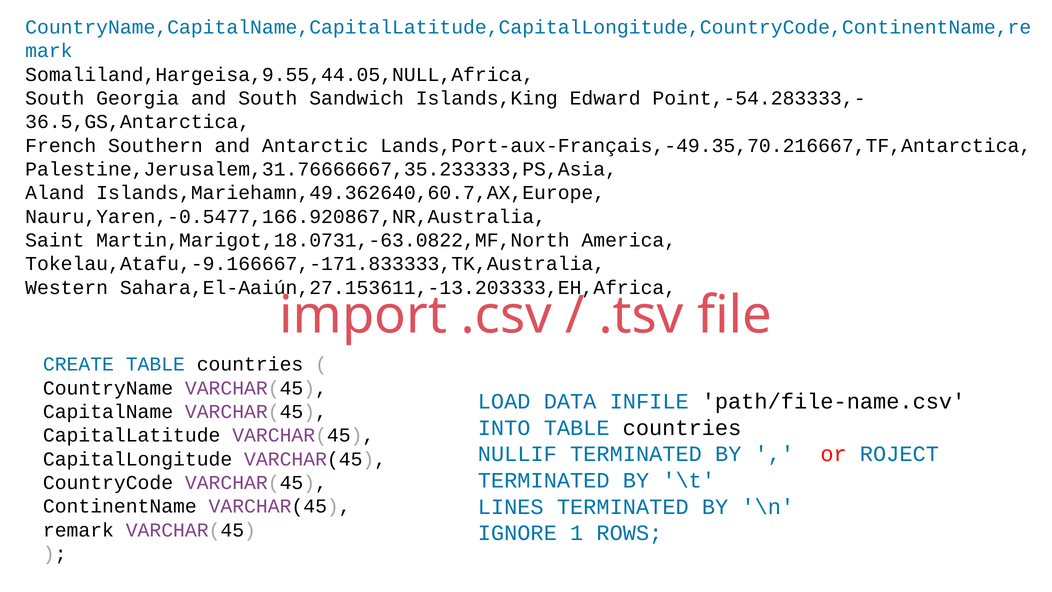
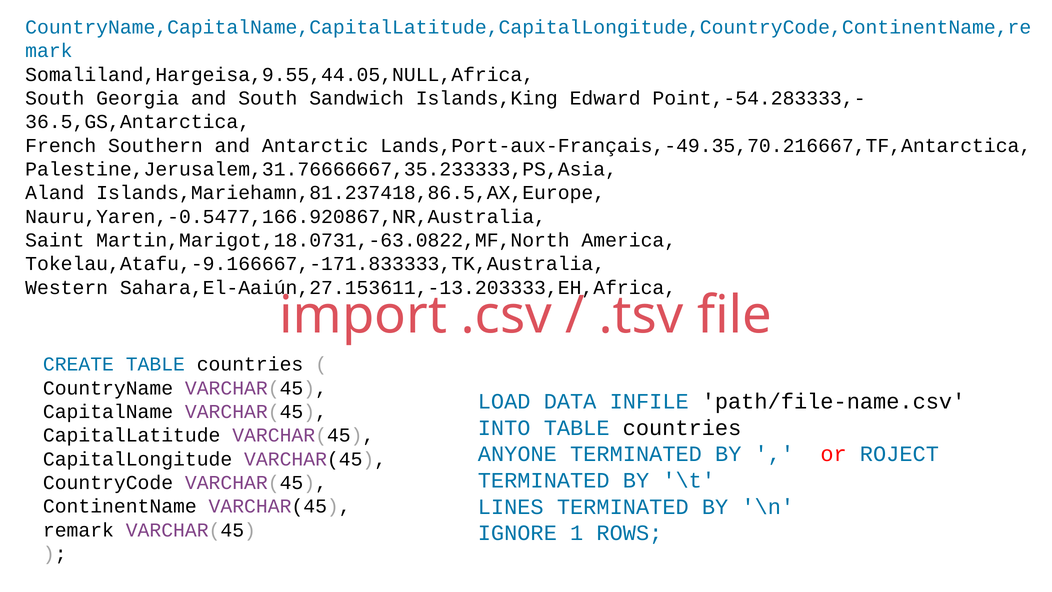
Islands,Mariehamn,49.362640,60.7,AX,Europe: Islands,Mariehamn,49.362640,60.7,AX,Europe -> Islands,Mariehamn,81.237418,86.5,AX,Europe
NULLIF: NULLIF -> ANYONE
